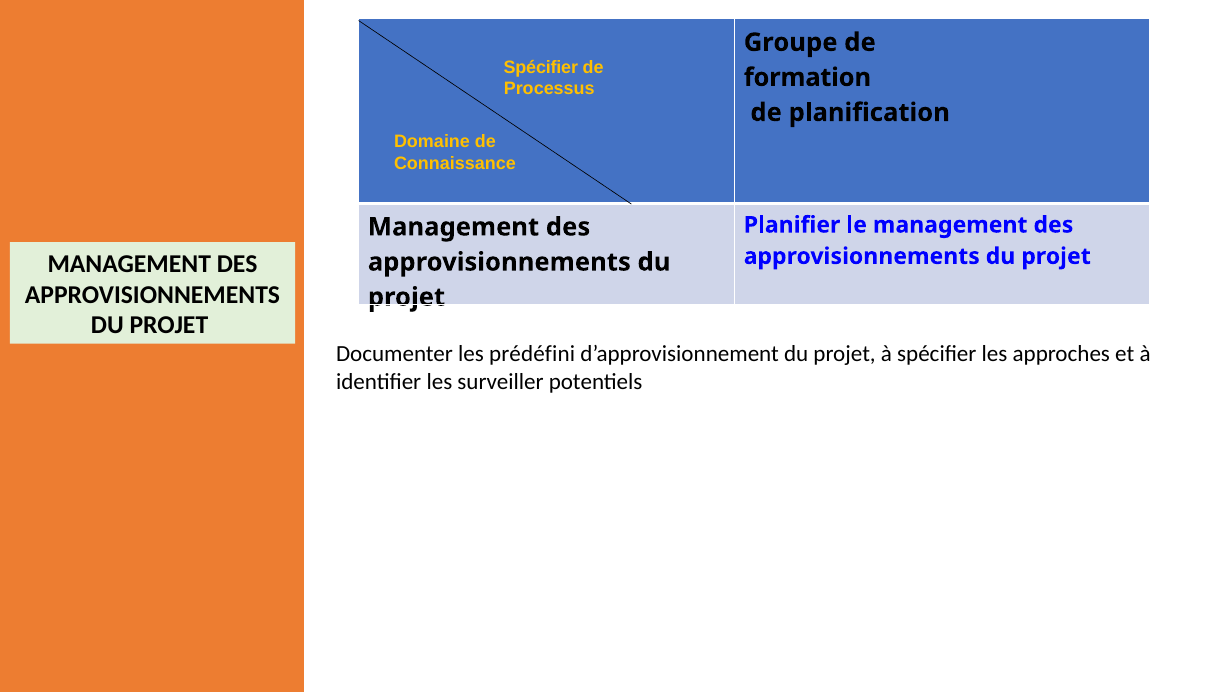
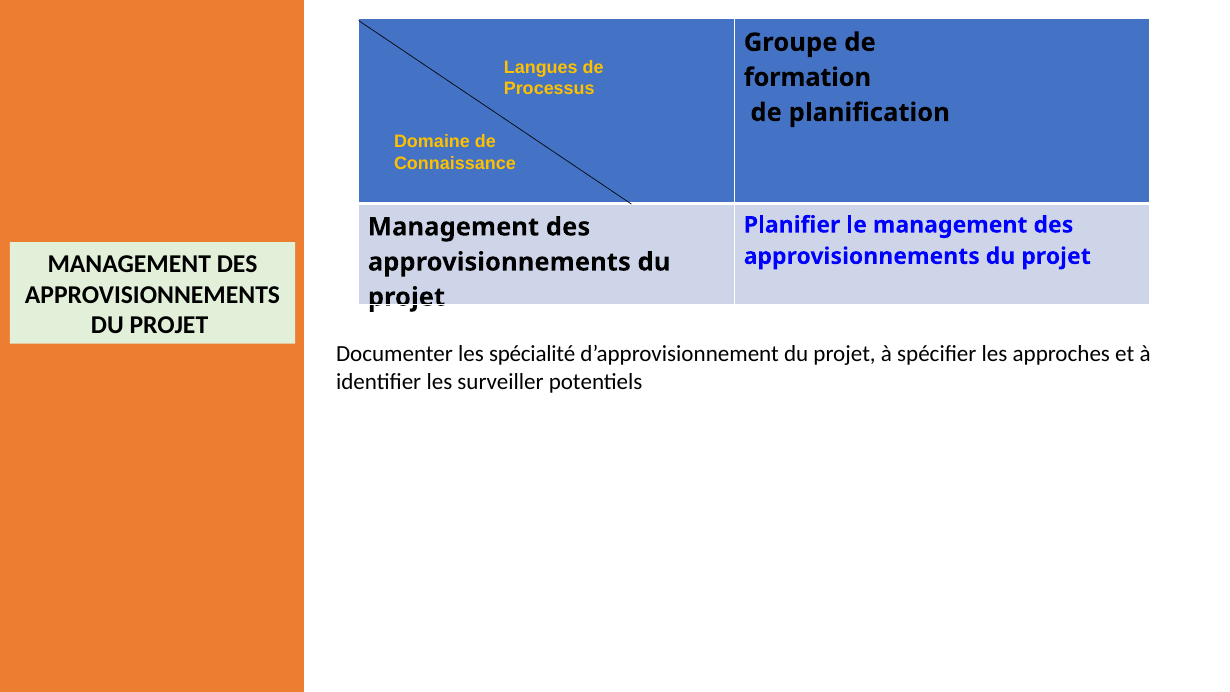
Spécifier at (541, 67): Spécifier -> Langues
prédéfini: prédéfini -> spécialité
